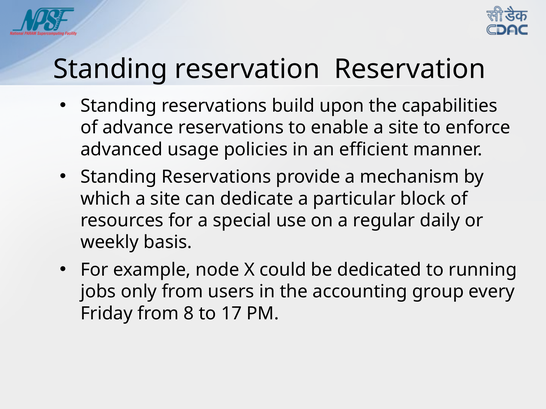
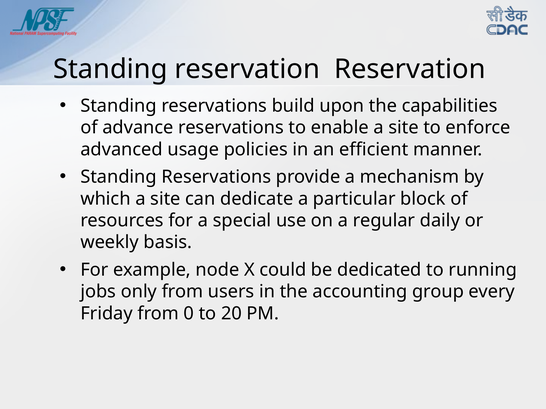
8: 8 -> 0
17: 17 -> 20
